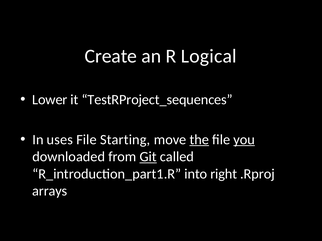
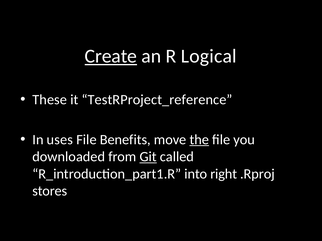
Create underline: none -> present
Lower: Lower -> These
TestRProject_sequences: TestRProject_sequences -> TestRProject_reference
Starting: Starting -> Benefits
you underline: present -> none
arrays: arrays -> stores
